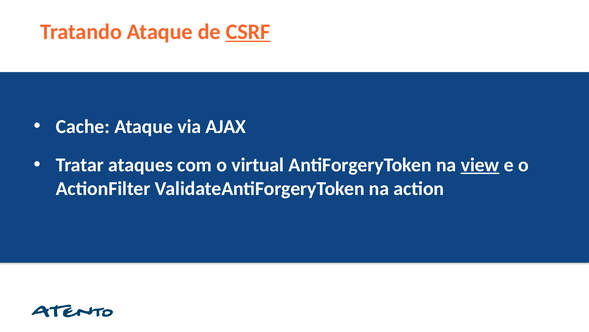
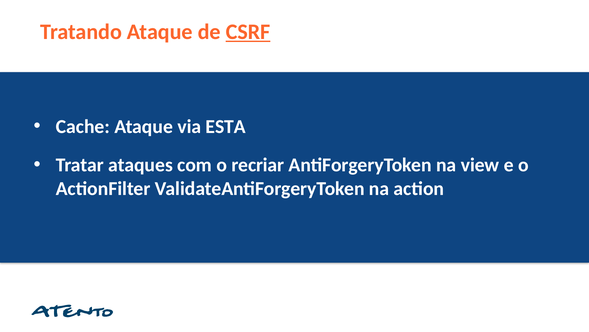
AJAX: AJAX -> ESTA
virtual: virtual -> recriar
view underline: present -> none
